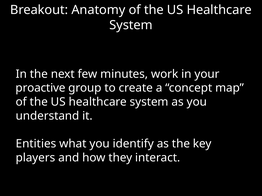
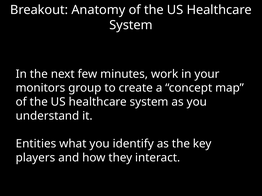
proactive: proactive -> monitors
